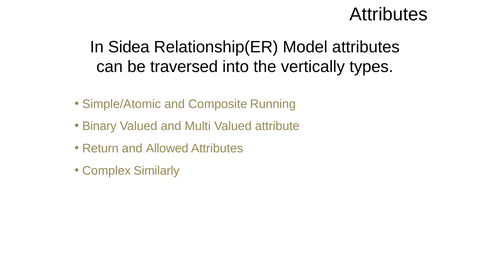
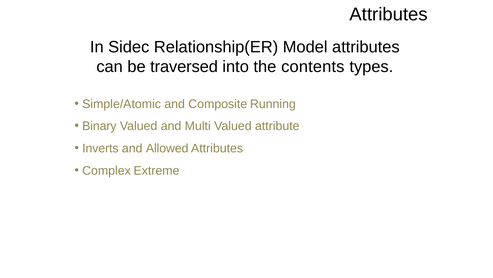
Sidea: Sidea -> Sidec
vertically: vertically -> contents
Return: Return -> Inverts
Similarly: Similarly -> Extreme
